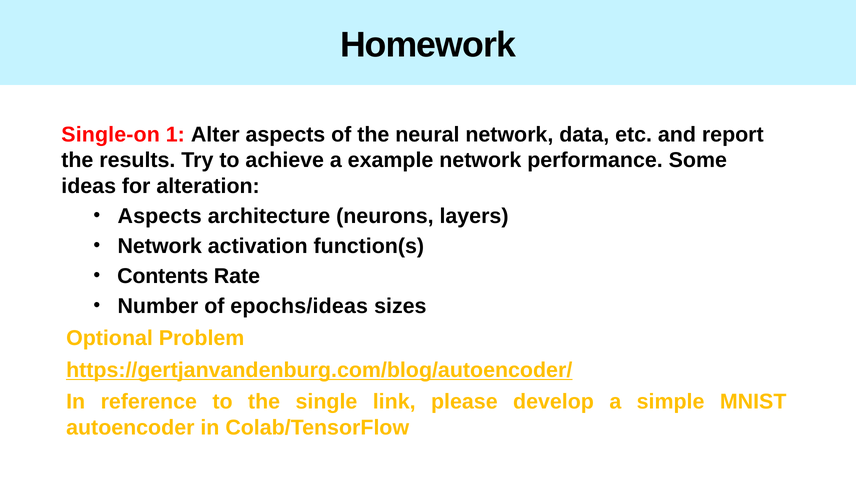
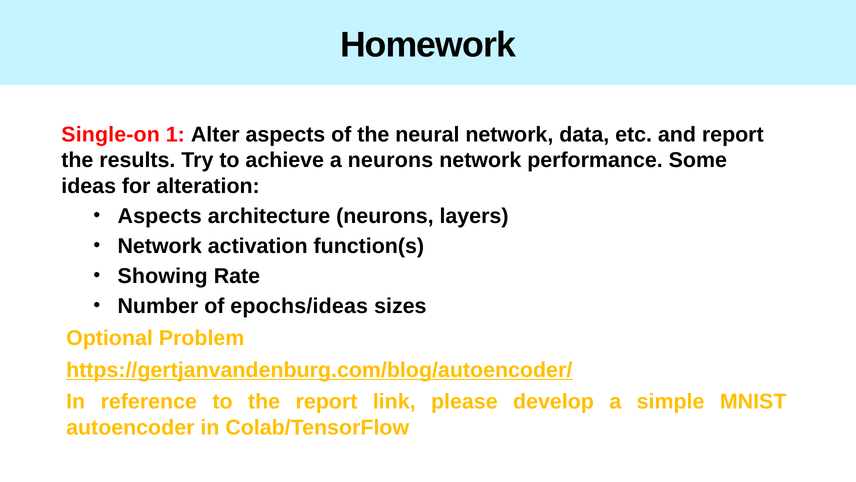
a example: example -> neurons
Contents: Contents -> Showing
the single: single -> report
